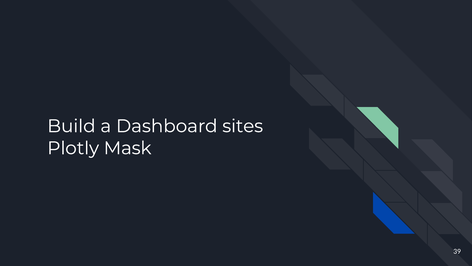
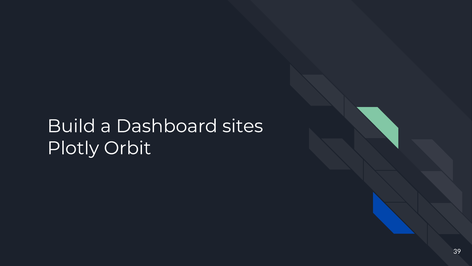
Mask: Mask -> Orbit
